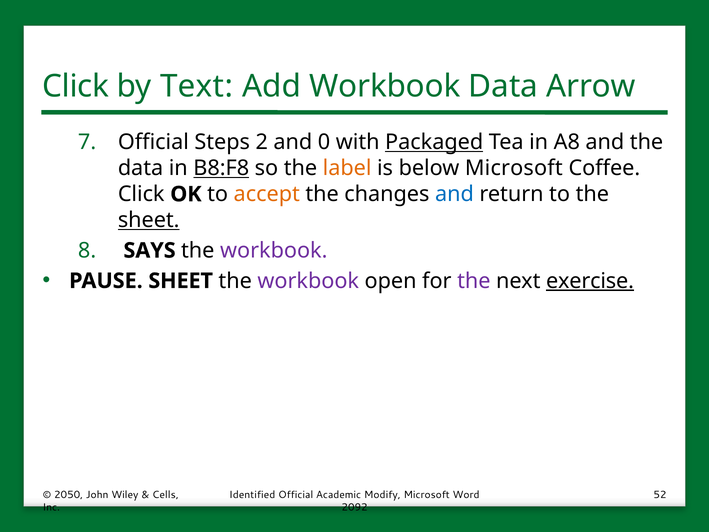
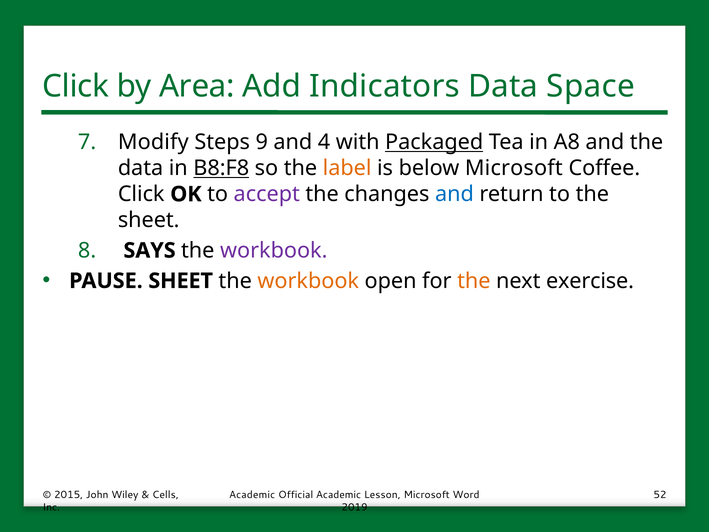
Text: Text -> Area
Add Workbook: Workbook -> Indicators
Arrow: Arrow -> Space
Official at (153, 142): Official -> Modify
2: 2 -> 9
0: 0 -> 4
accept colour: orange -> purple
sheet at (149, 220) underline: present -> none
workbook at (308, 281) colour: purple -> orange
the at (474, 281) colour: purple -> orange
exercise underline: present -> none
2050: 2050 -> 2015
Identified at (252, 495): Identified -> Academic
Modify: Modify -> Lesson
2092: 2092 -> 2019
